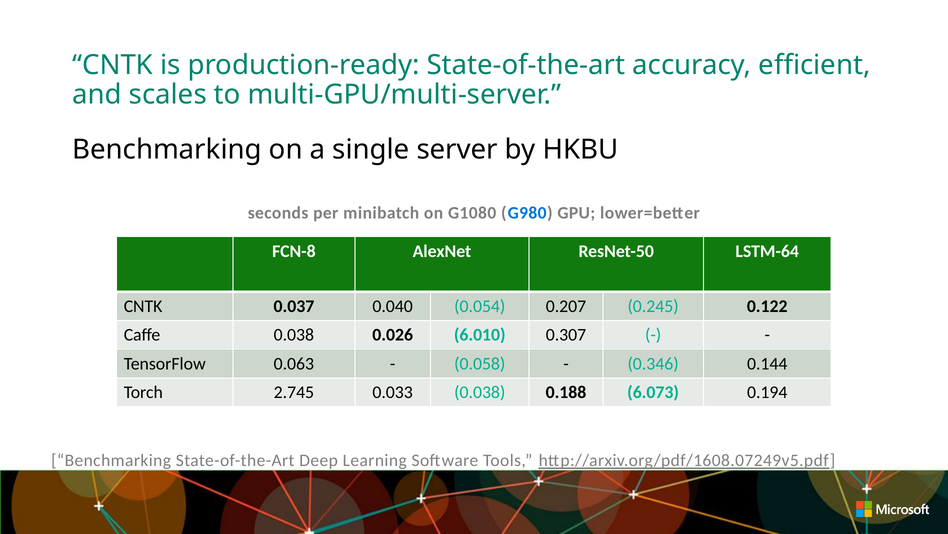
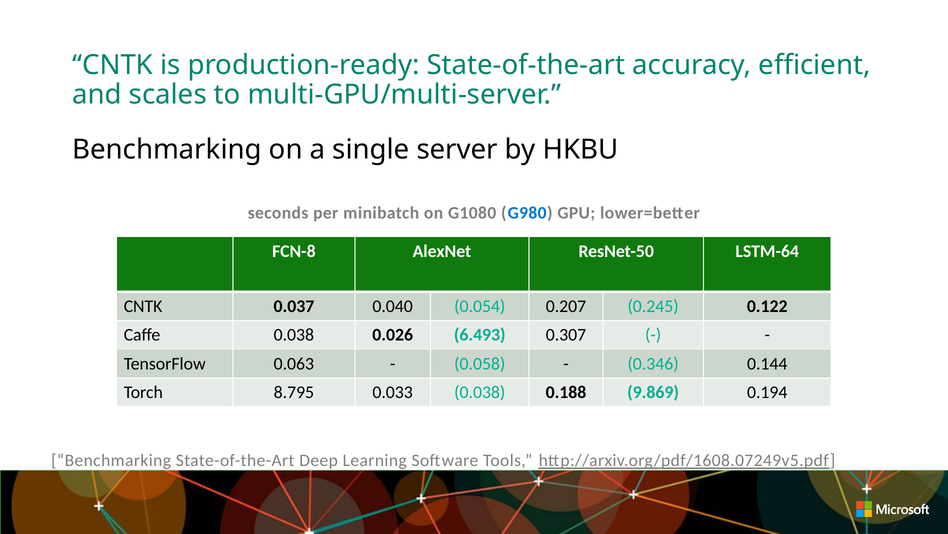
6.010: 6.010 -> 6.493
2.745: 2.745 -> 8.795
6.073: 6.073 -> 9.869
